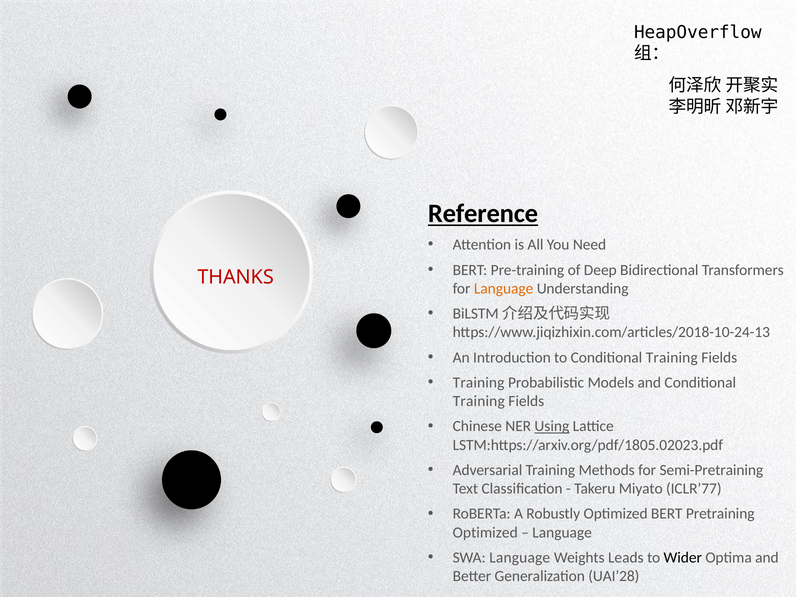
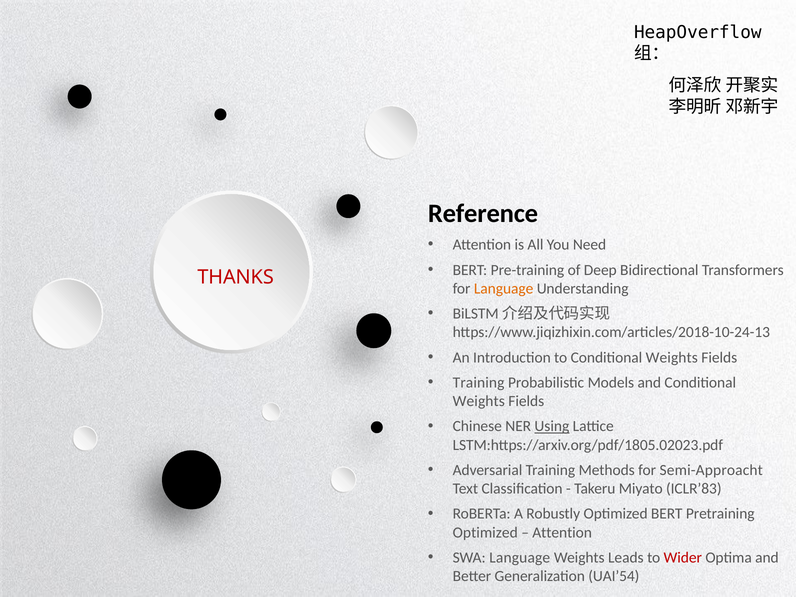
Reference underline: present -> none
to Conditional Training: Training -> Weights
Training at (479, 401): Training -> Weights
Semi-Pretraining: Semi-Pretraining -> Semi-Approacht
ICLR’77: ICLR’77 -> ICLR’83
Language at (562, 532): Language -> Attention
Wider colour: black -> red
UAI’28: UAI’28 -> UAI’54
